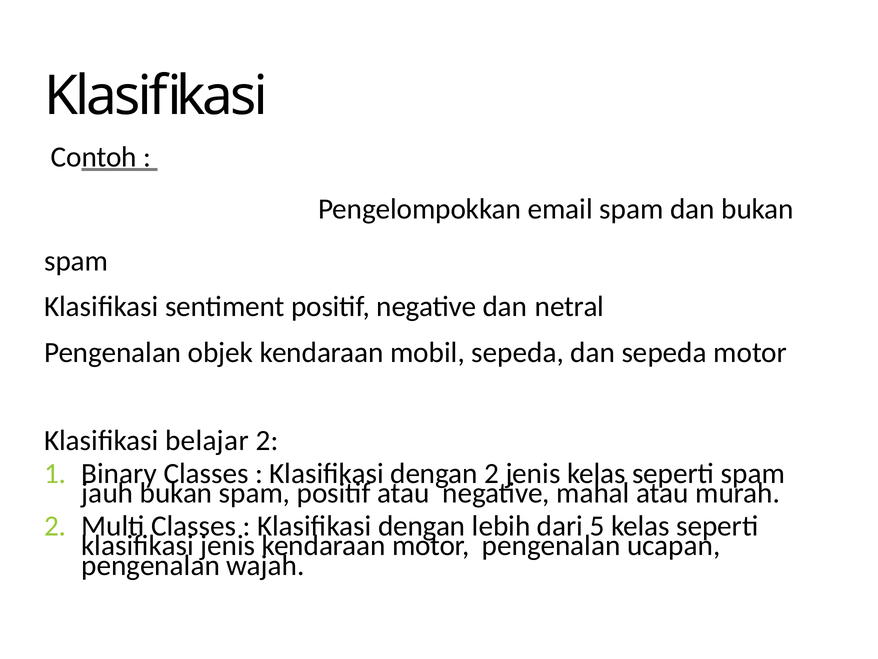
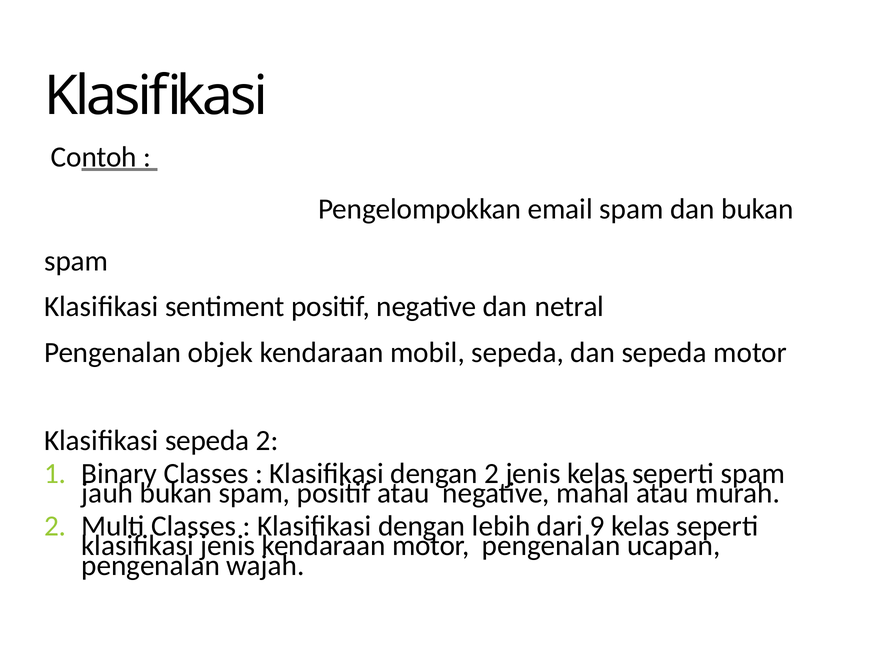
Klasifikasi belajar: belajar -> sepeda
5: 5 -> 9
